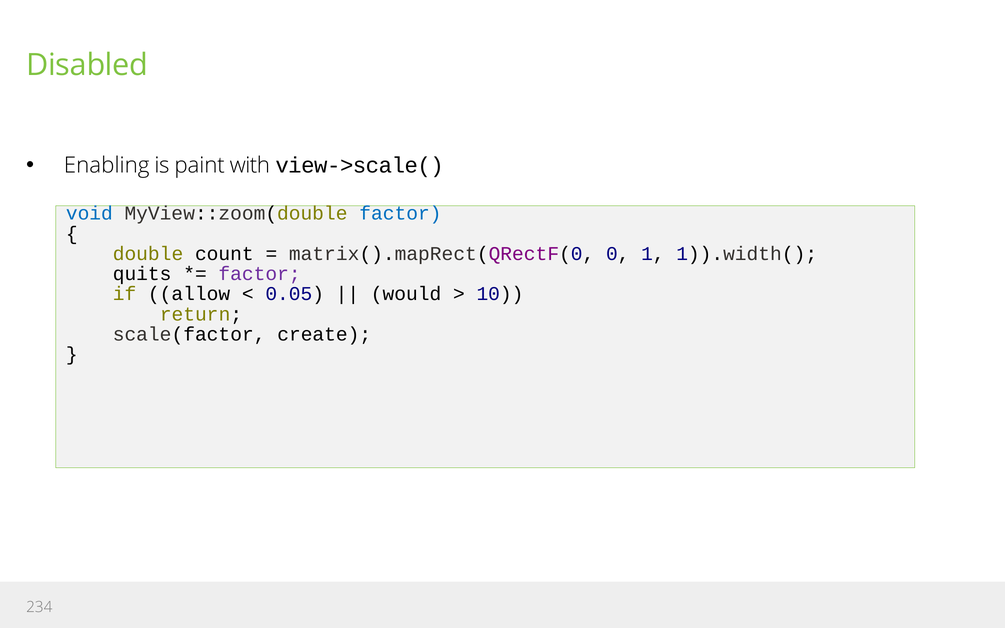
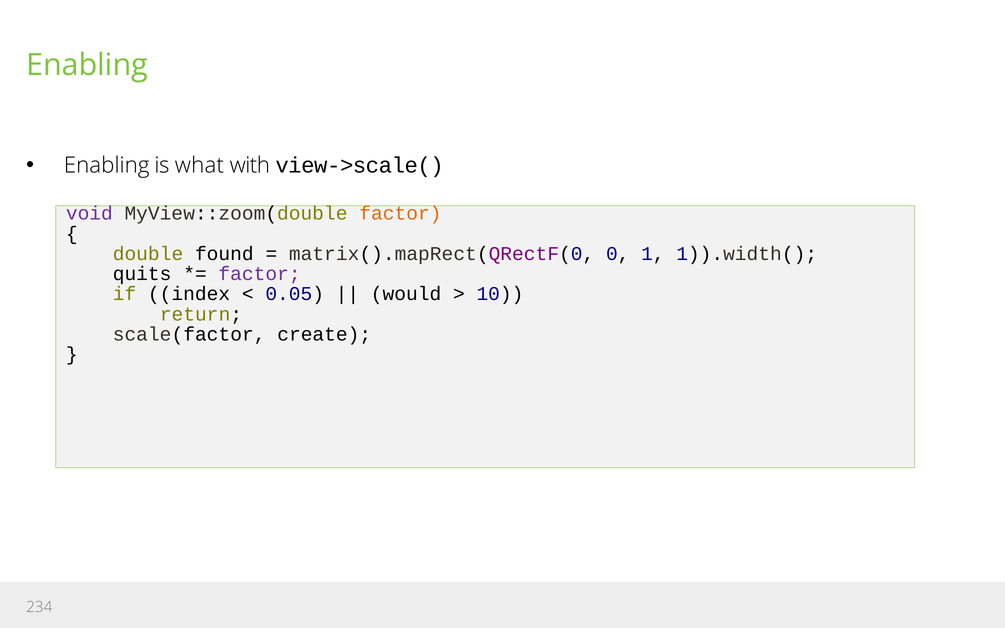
Disabled at (87, 65): Disabled -> Enabling
paint: paint -> what
void colour: blue -> purple
factor at (400, 214) colour: blue -> orange
count: count -> found
allow: allow -> index
